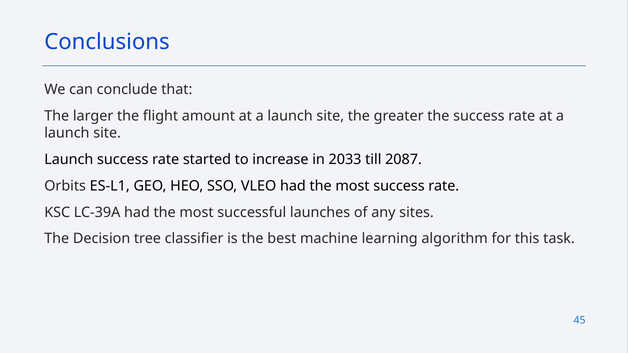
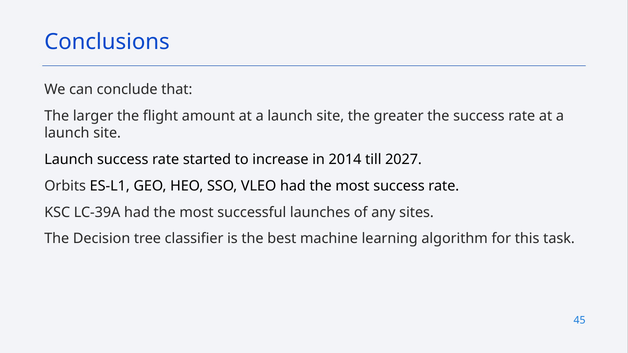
2033: 2033 -> 2014
2087: 2087 -> 2027
